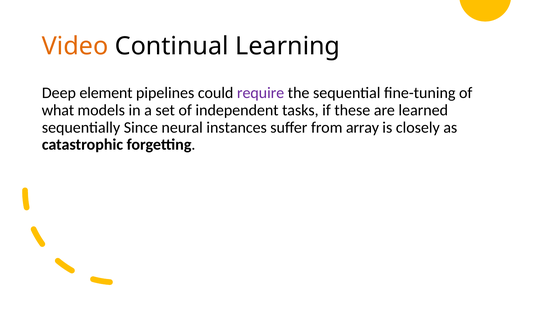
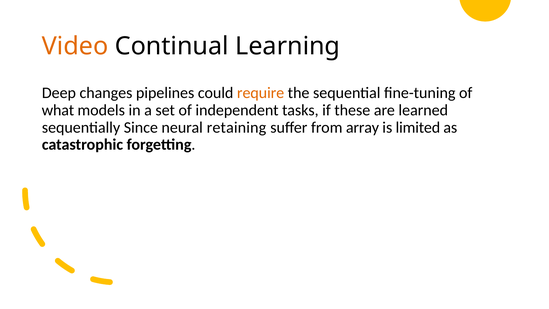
element: element -> changes
require colour: purple -> orange
instances: instances -> retaining
closely: closely -> limited
